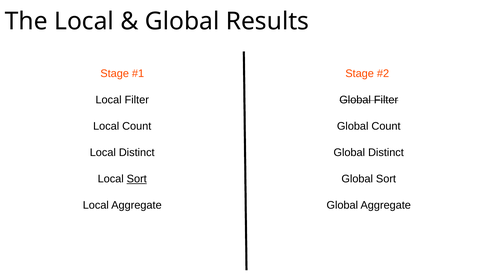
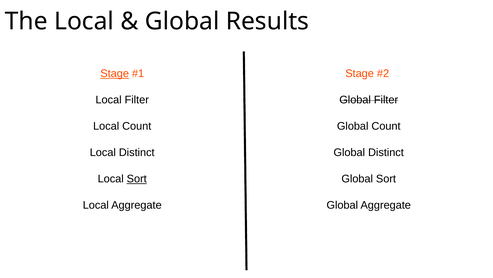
Stage at (115, 73) underline: none -> present
